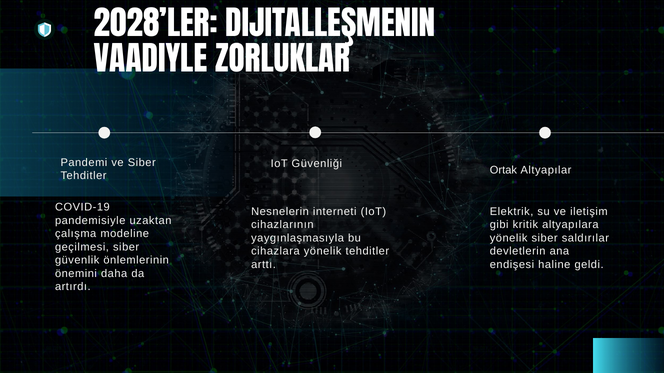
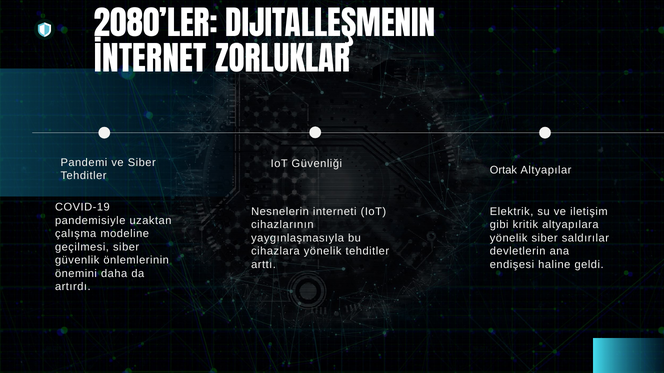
2028’LER: 2028’LER -> 2080’LER
VAADIYLE: VAADIYLE -> İNTERNET
